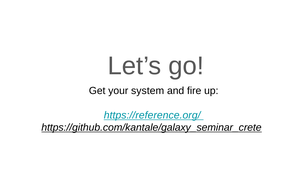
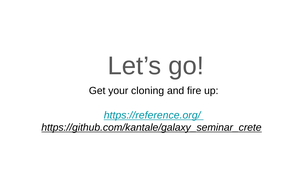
system: system -> cloning
